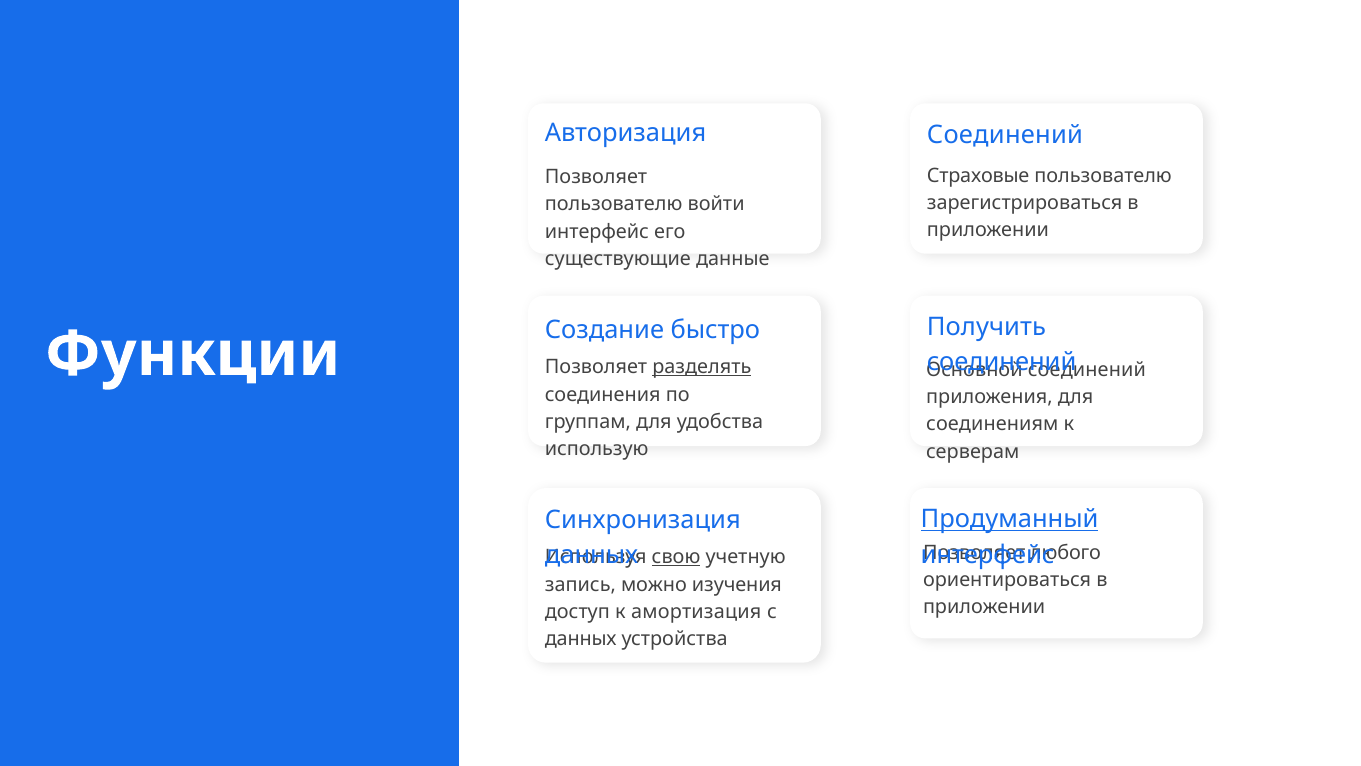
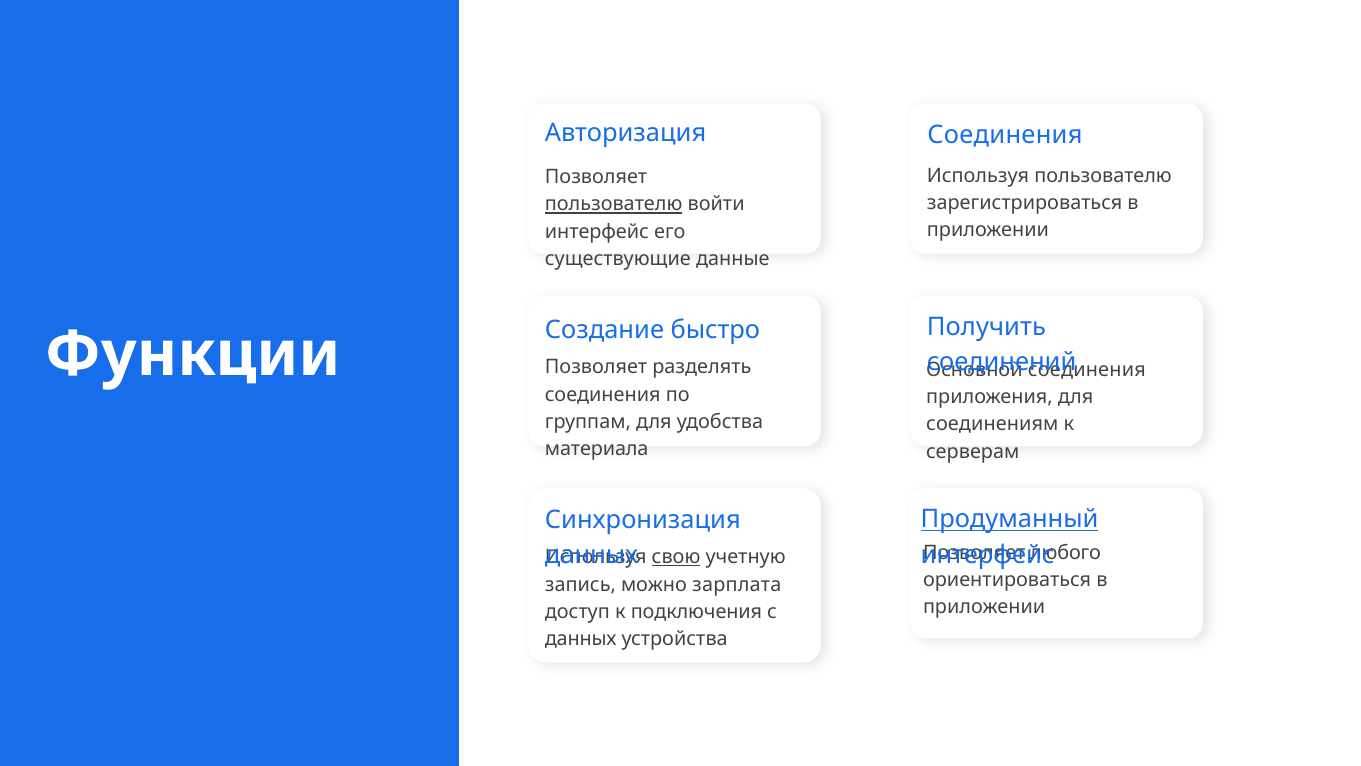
Соединений at (1005, 135): Соединений -> Соединения
Страховые at (978, 175): Страховые -> Используя
пользователю at (614, 204) underline: none -> present
разделять underline: present -> none
соединений at (1087, 369): соединений -> соединения
использую: использую -> материала
изучения: изучения -> зарплата
амортизация: амортизация -> подключения
